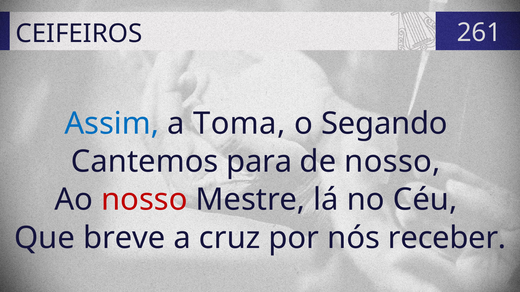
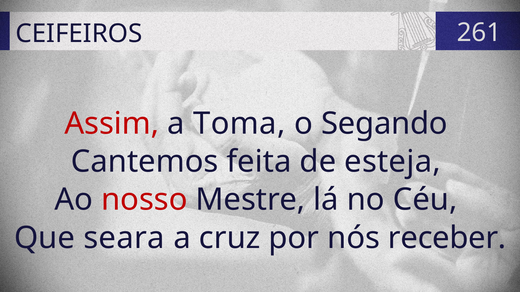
Assim colour: blue -> red
para: para -> feita
de nosso: nosso -> esteja
breve: breve -> seara
